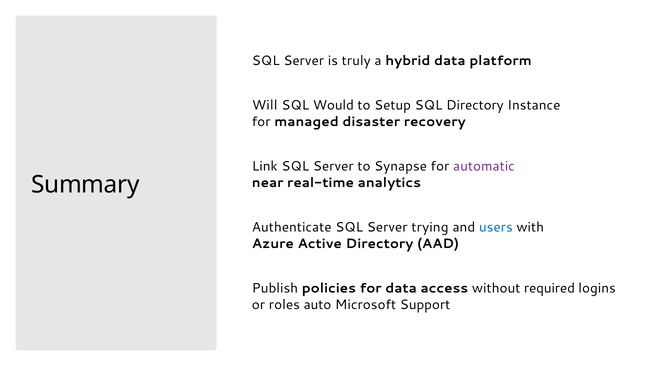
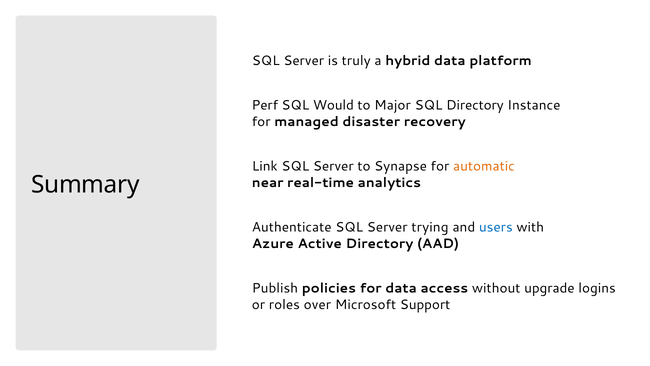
Will: Will -> Perf
Setup: Setup -> Major
automatic colour: purple -> orange
required: required -> upgrade
auto: auto -> over
